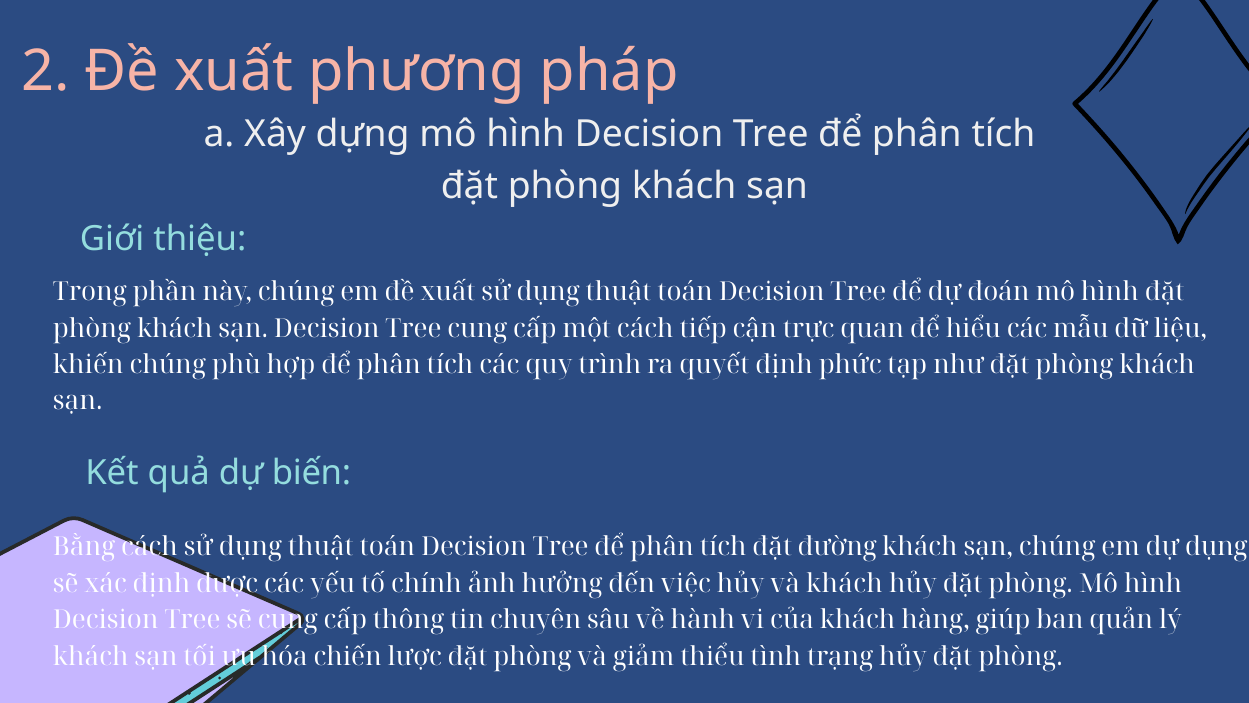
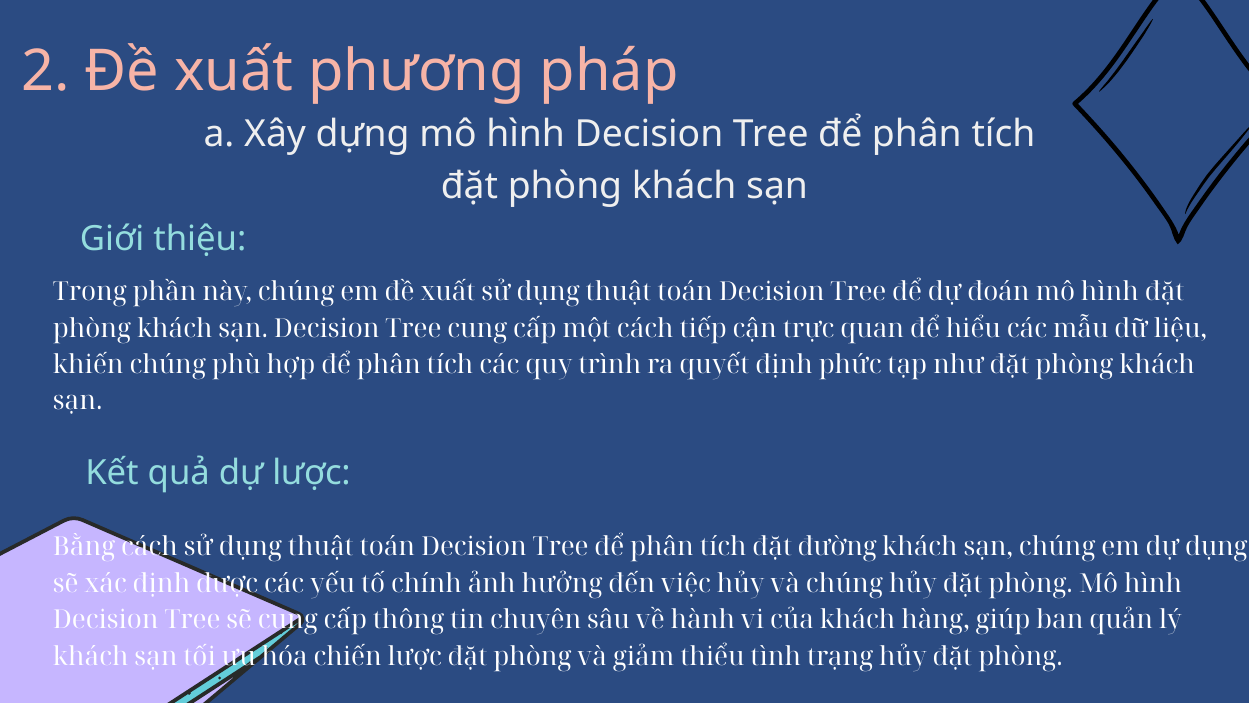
dự biến: biến -> lược
và khách: khách -> chúng
